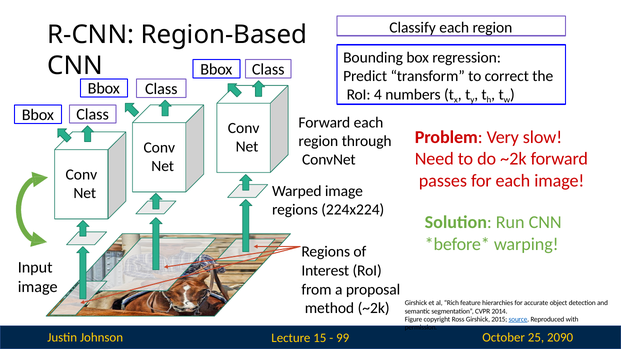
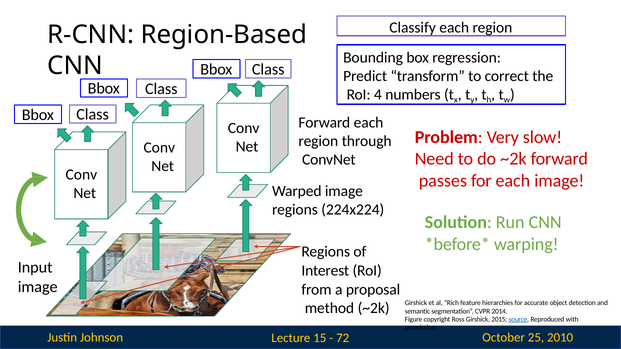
99: 99 -> 72
2090: 2090 -> 2010
